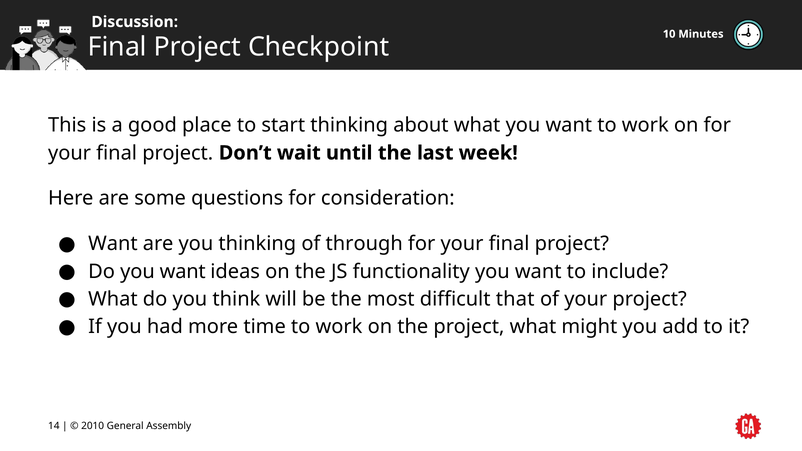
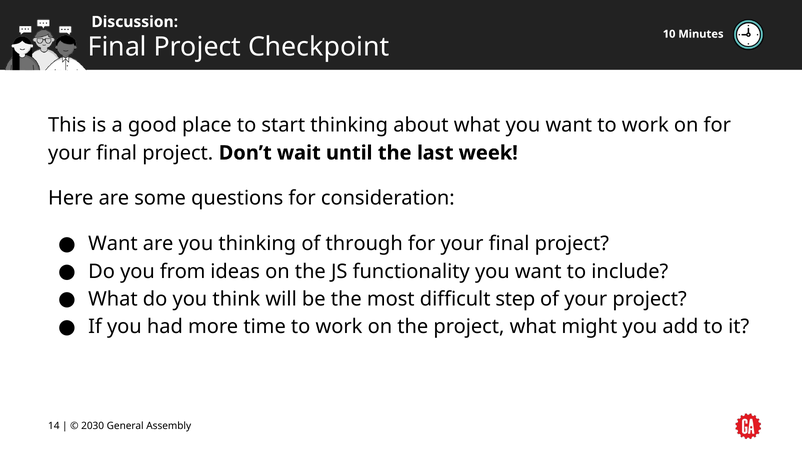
Do you want: want -> from
that: that -> step
2010: 2010 -> 2030
